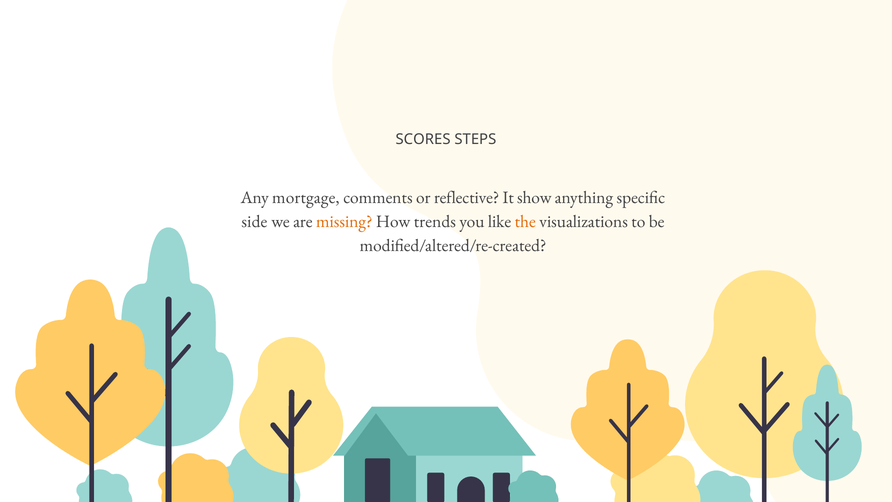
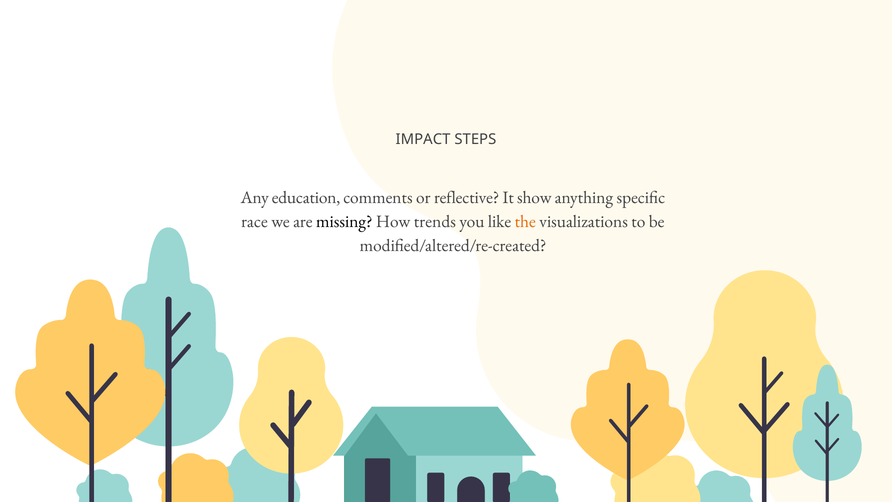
SCORES: SCORES -> IMPACT
mortgage: mortgage -> education
side: side -> race
missing colour: orange -> black
